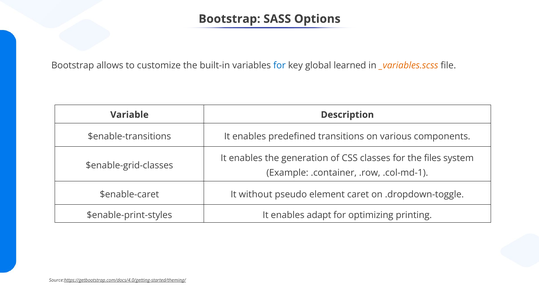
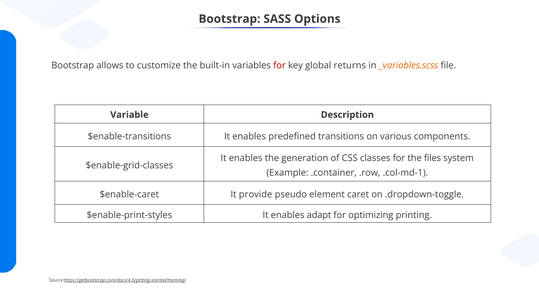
for at (280, 65) colour: blue -> red
learned: learned -> returns
without: without -> provide
